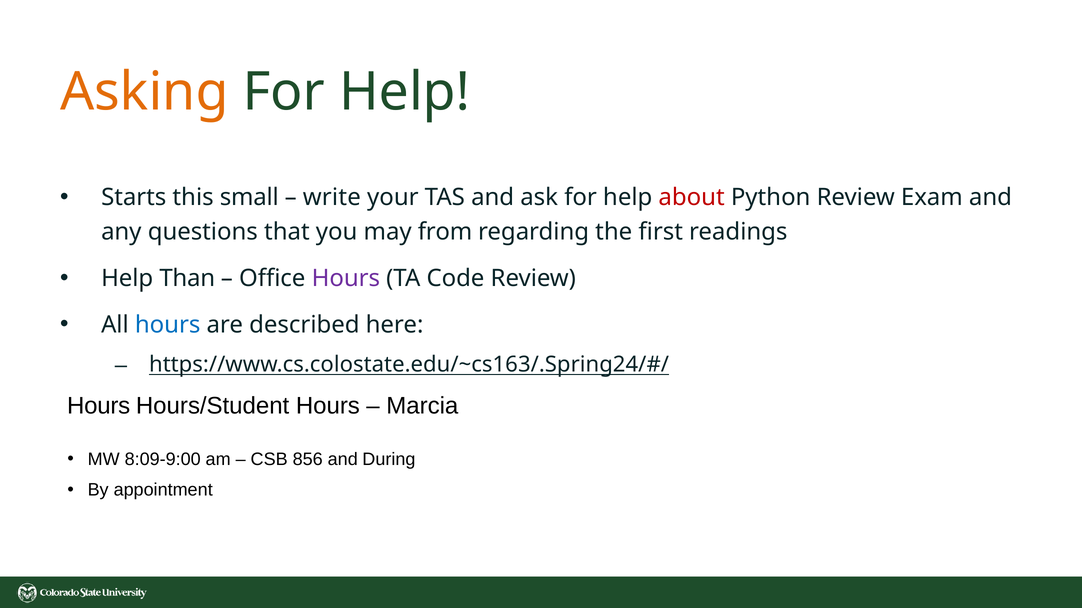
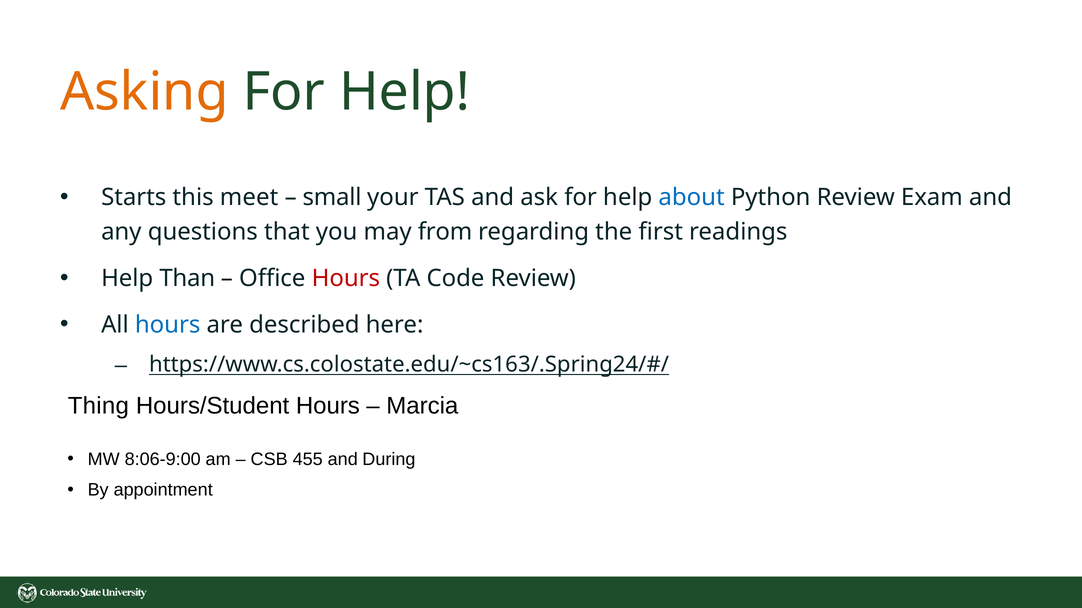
small: small -> meet
write: write -> small
about colour: red -> blue
Hours at (346, 279) colour: purple -> red
Hours at (99, 406): Hours -> Thing
8:09-9:00: 8:09-9:00 -> 8:06-9:00
856: 856 -> 455
